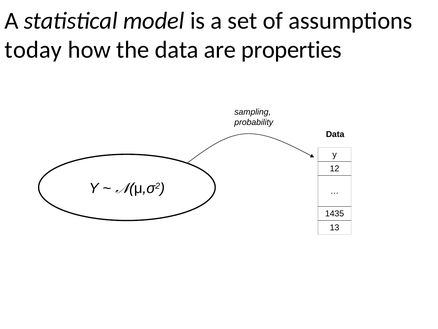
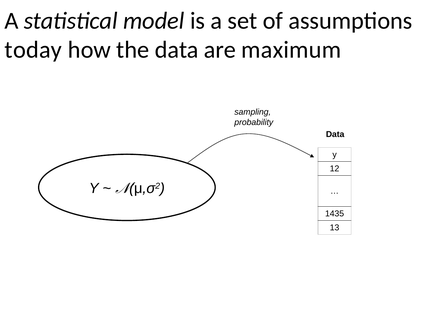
properties: properties -> maximum
